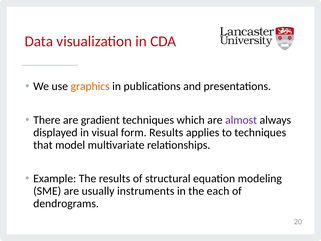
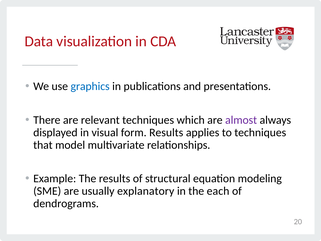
graphics colour: orange -> blue
gradient: gradient -> relevant
instruments: instruments -> explanatory
